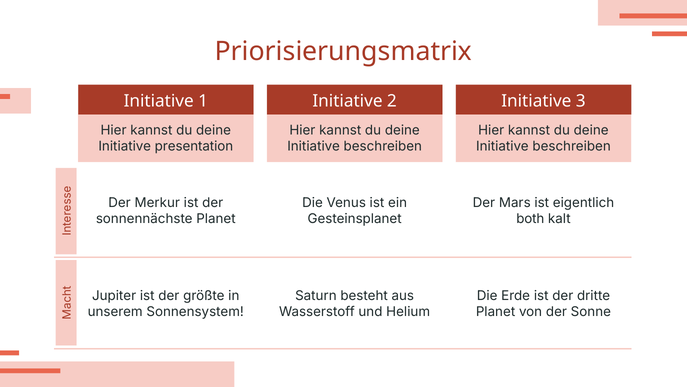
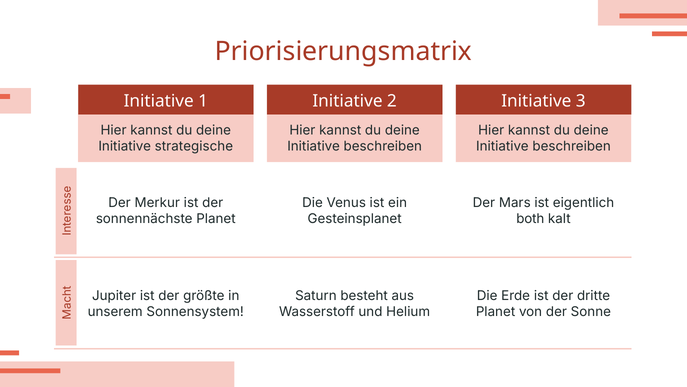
presentation: presentation -> strategische
